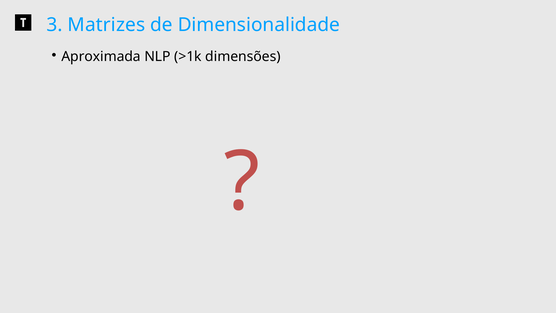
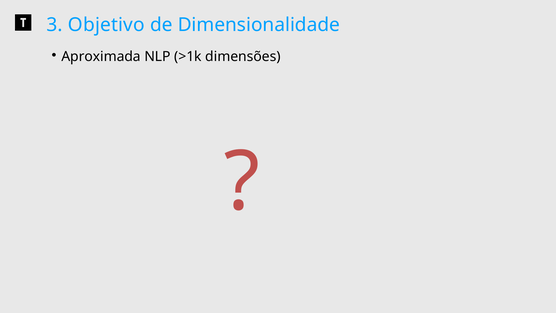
Matrizes: Matrizes -> Objetivo
